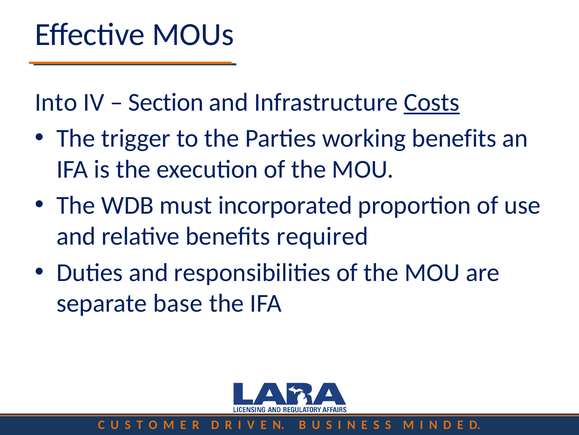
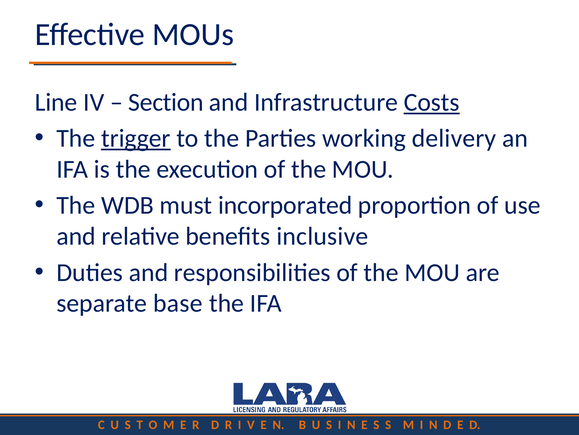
Into: Into -> Line
trigger underline: none -> present
working benefits: benefits -> delivery
required: required -> inclusive
